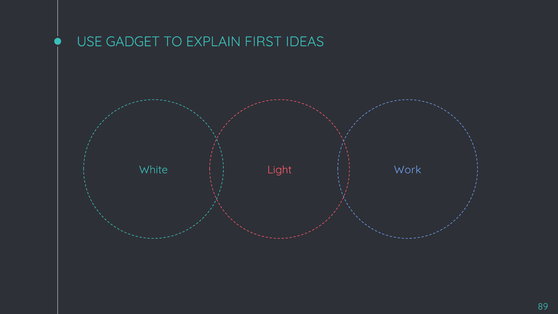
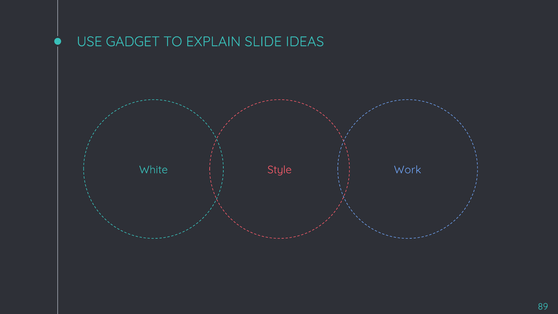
FIRST: FIRST -> SLIDE
Light: Light -> Style
